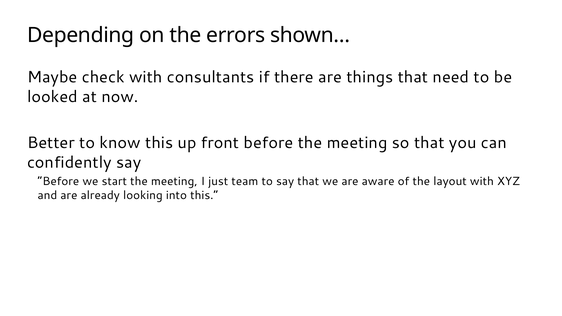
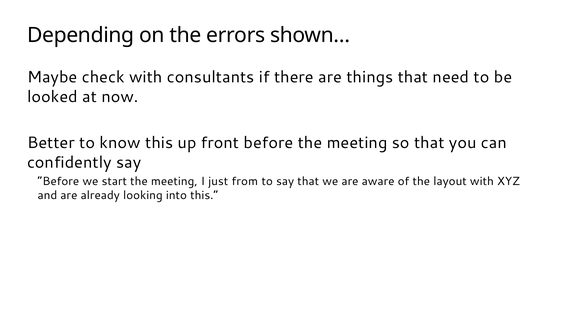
team: team -> from
